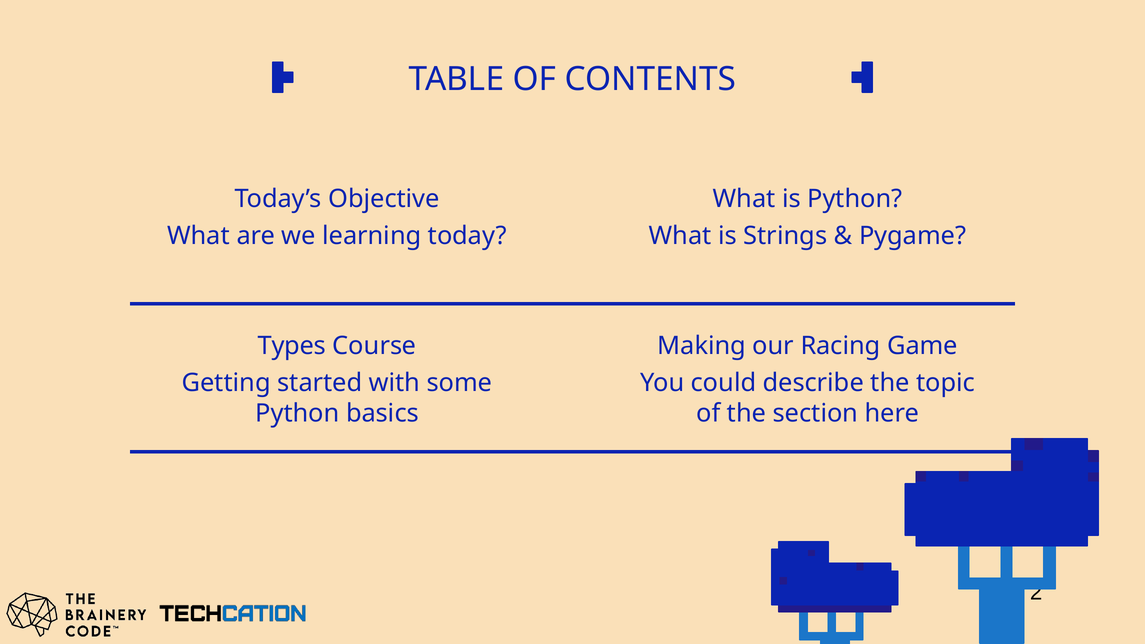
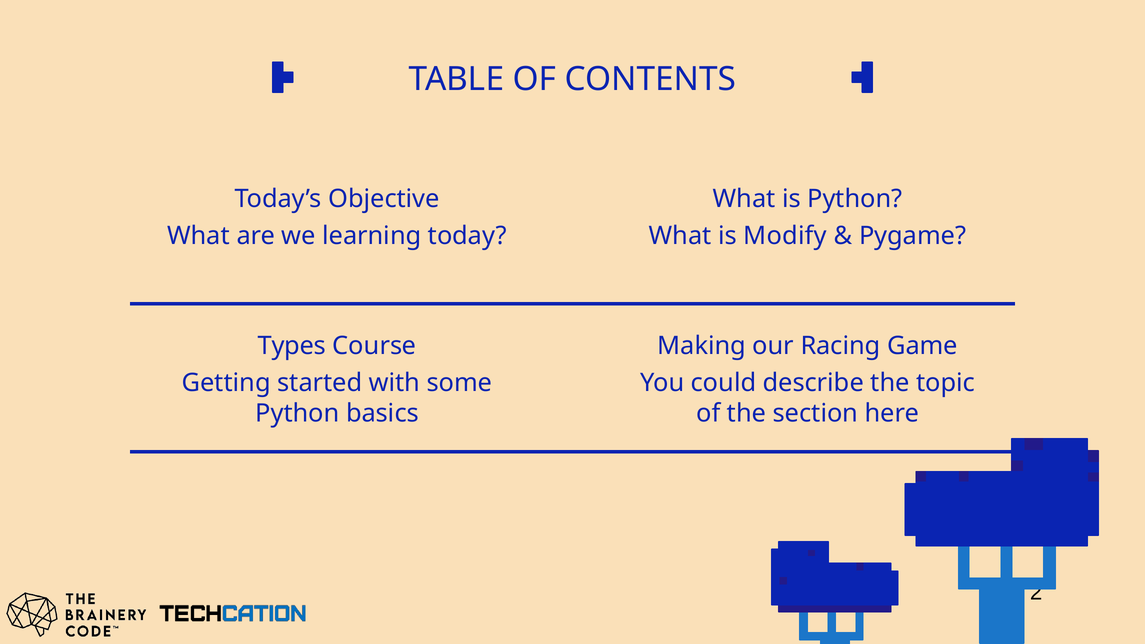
Strings: Strings -> Modify
